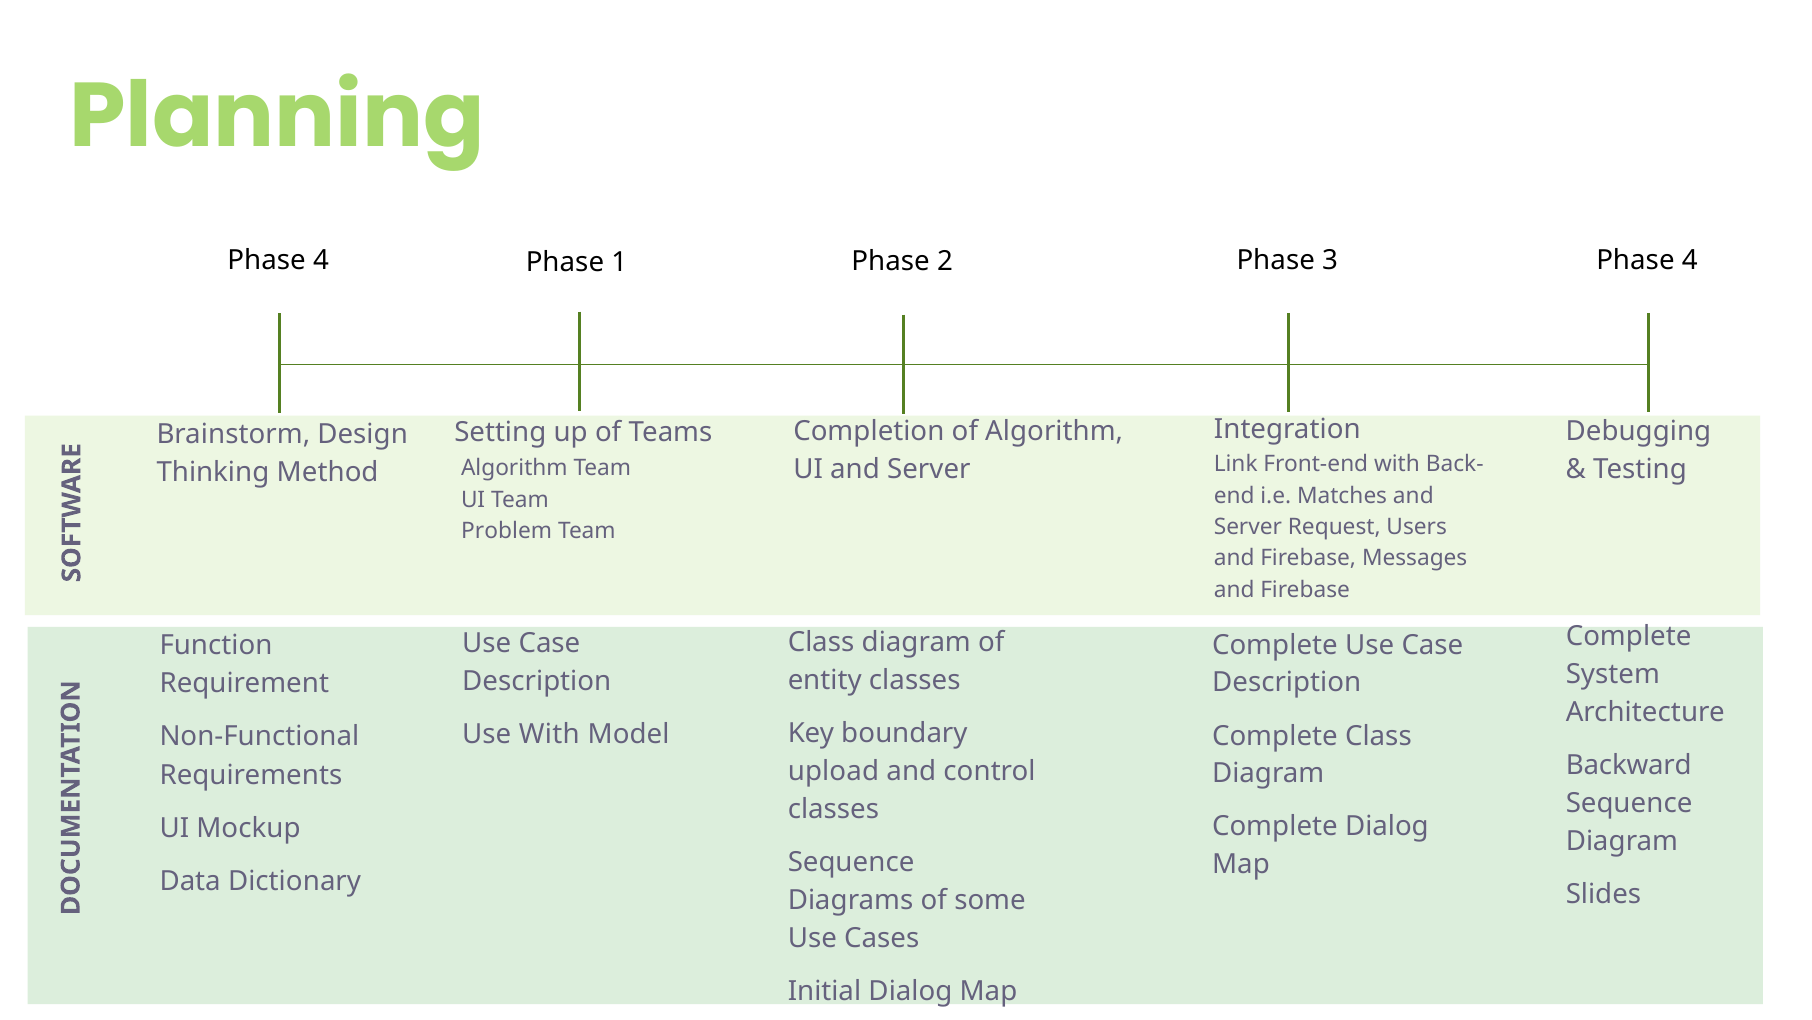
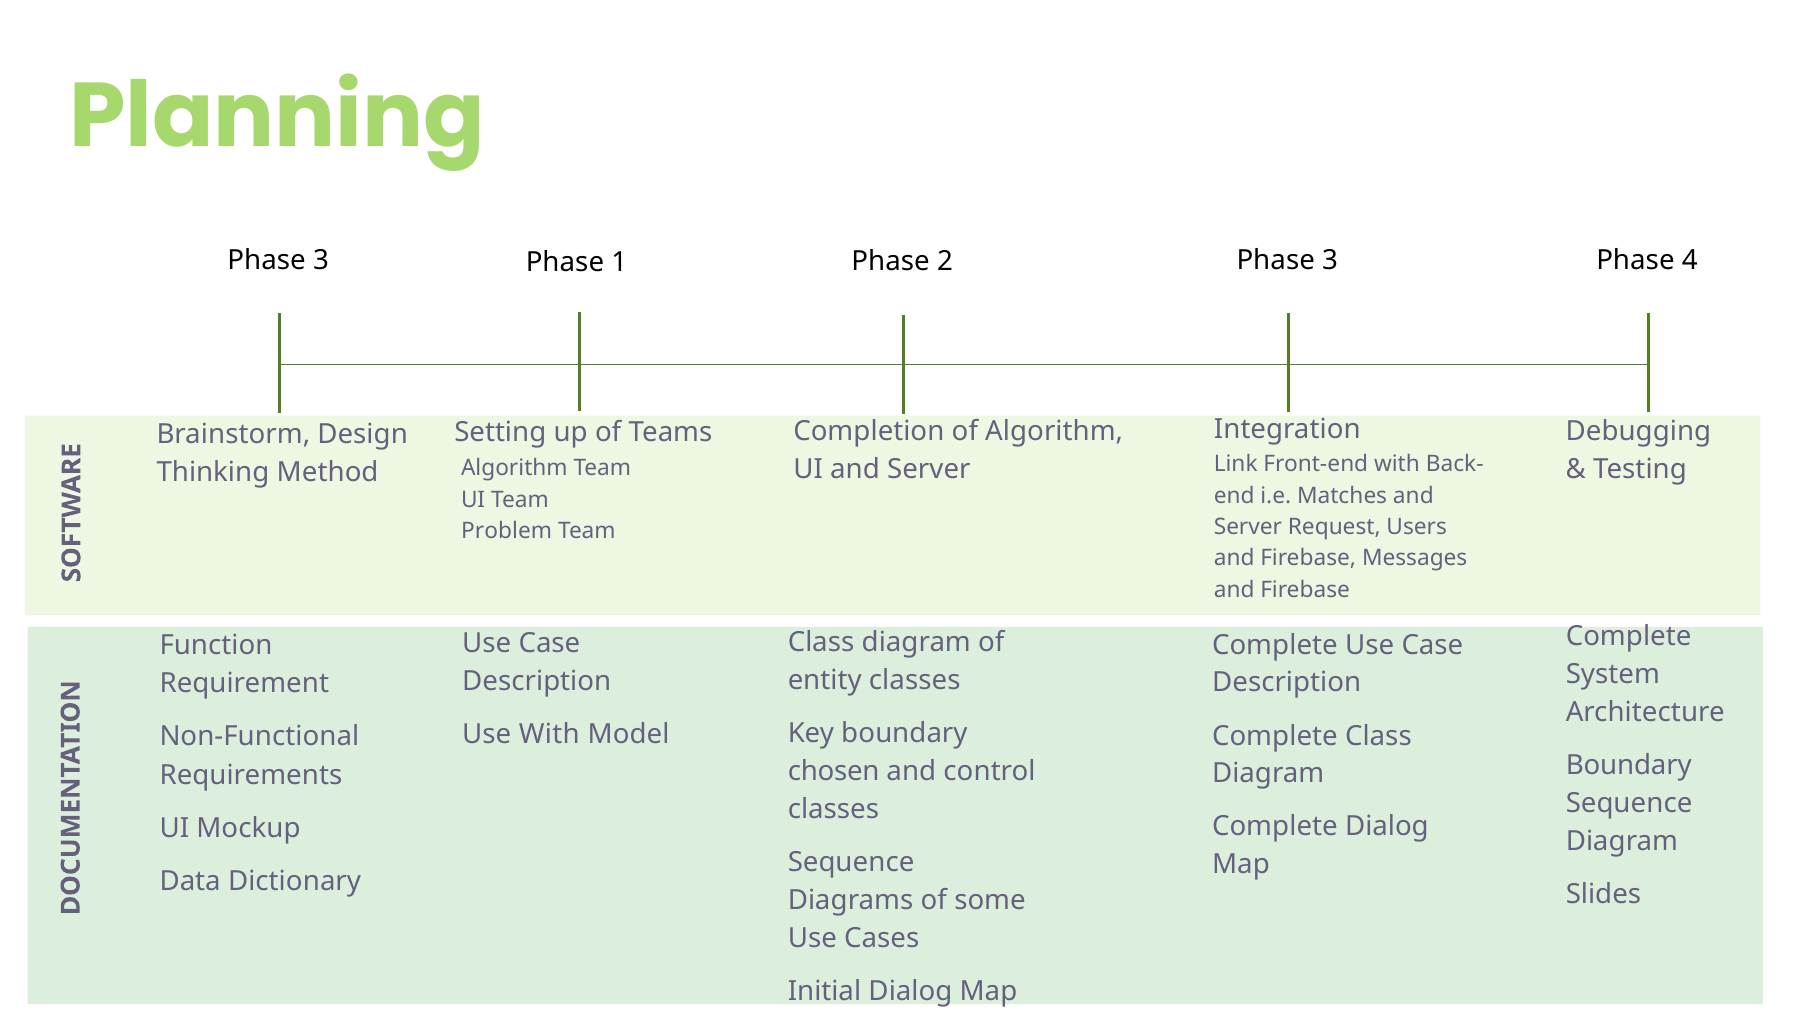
4 at (321, 261): 4 -> 3
Backward at (1629, 765): Backward -> Boundary
upload: upload -> chosen
